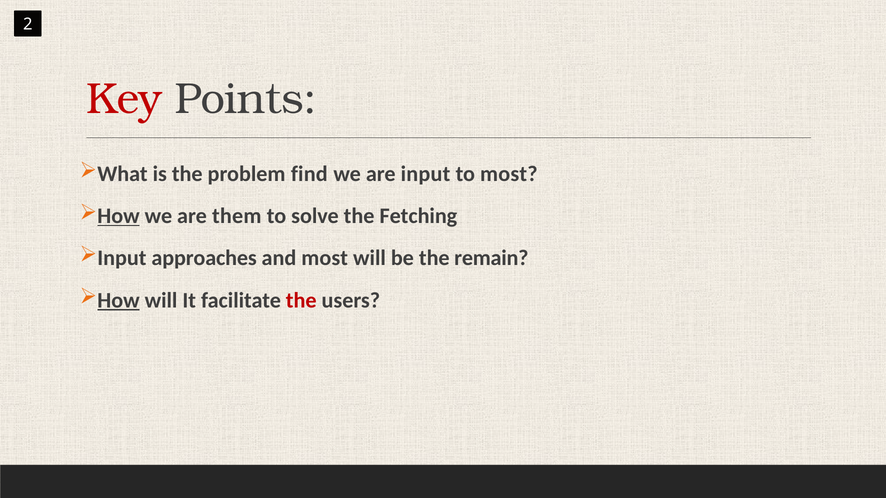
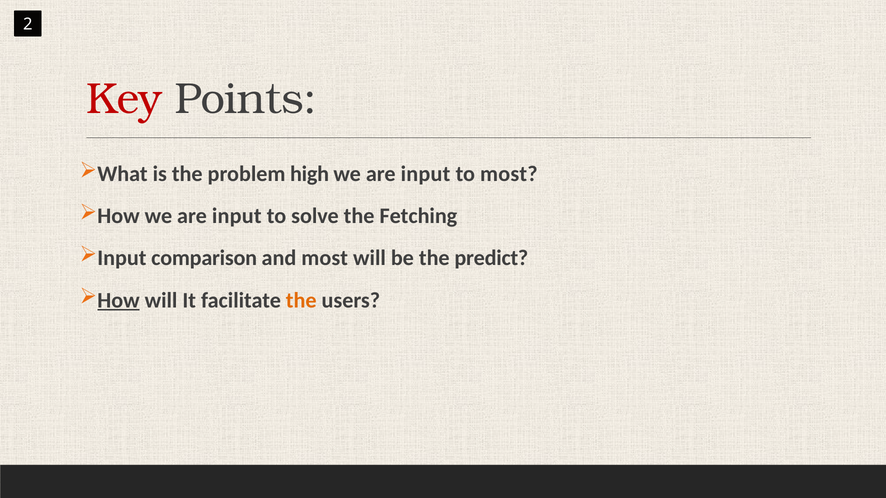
find: find -> high
How at (118, 216) underline: present -> none
them at (237, 216): them -> input
approaches: approaches -> comparison
remain: remain -> predict
the at (301, 300) colour: red -> orange
